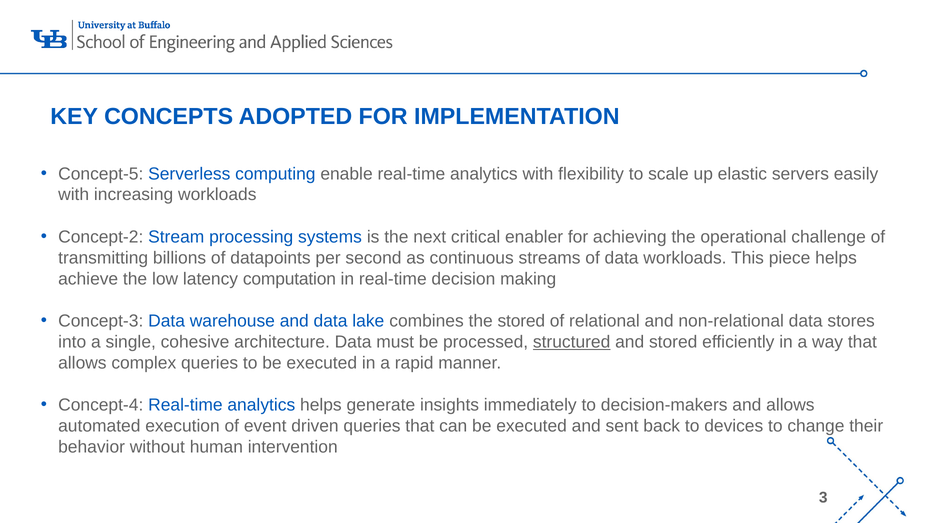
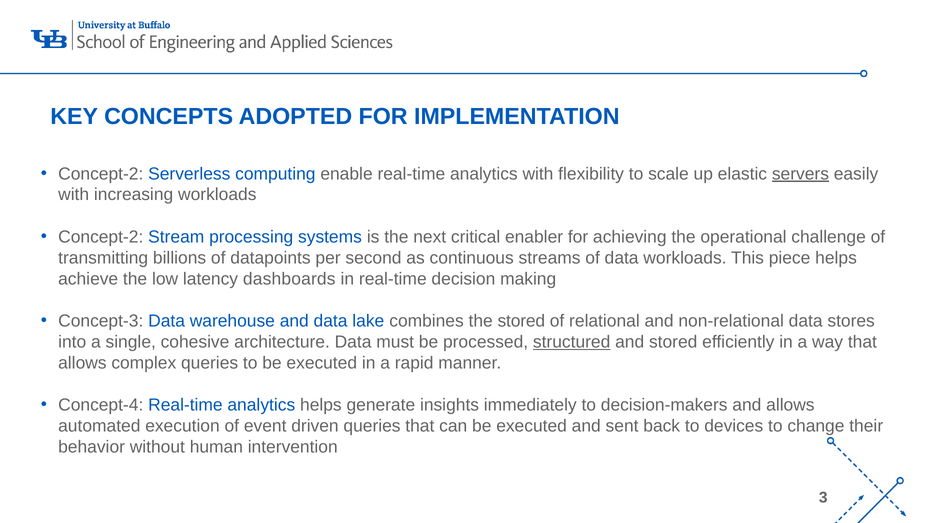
Concept-5 at (101, 174): Concept-5 -> Concept-2
servers underline: none -> present
computation: computation -> dashboards
